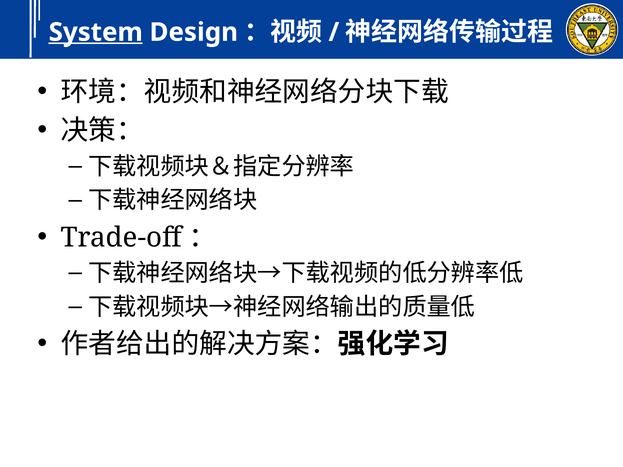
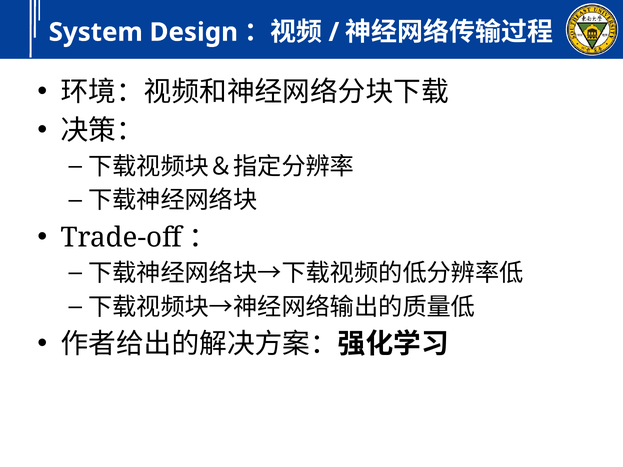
System underline: present -> none
